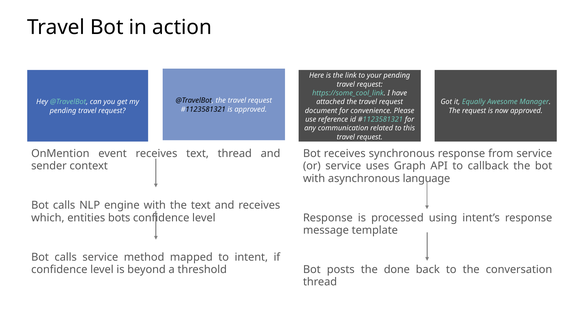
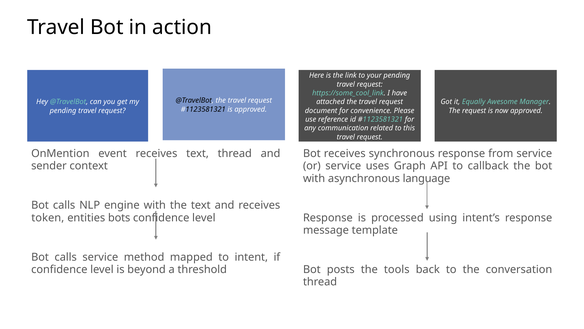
which: which -> token
done: done -> tools
